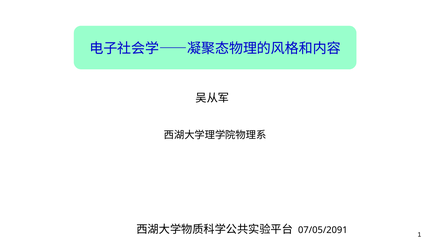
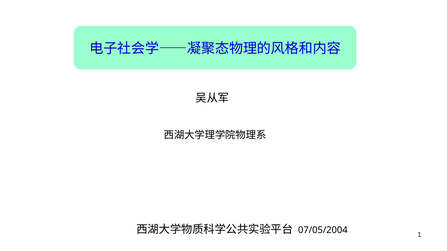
07/05/2091: 07/05/2091 -> 07/05/2004
